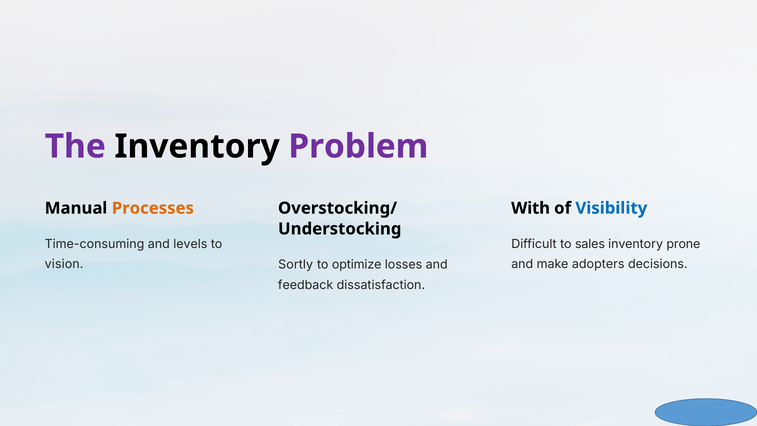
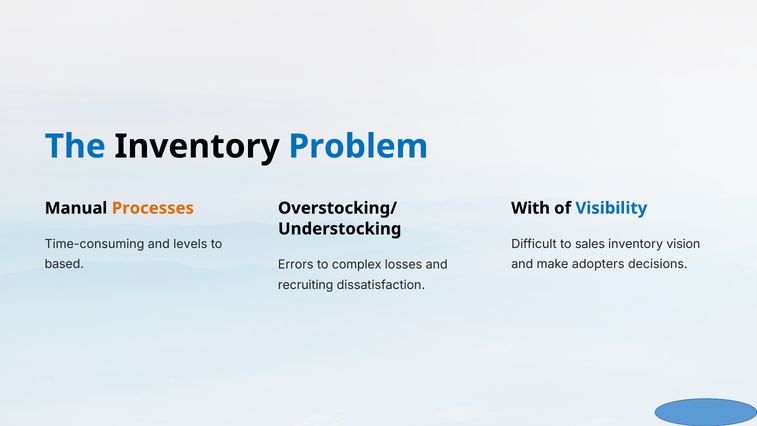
The colour: purple -> blue
Problem colour: purple -> blue
prone: prone -> vision
vision: vision -> based
Sortly: Sortly -> Errors
optimize: optimize -> complex
feedback: feedback -> recruiting
